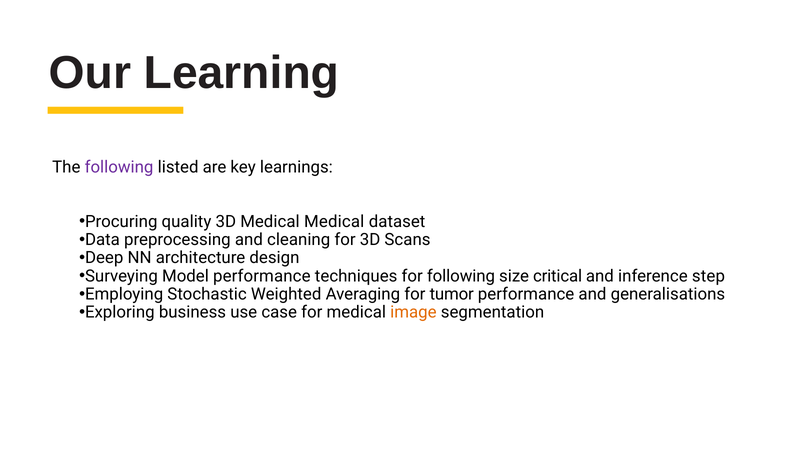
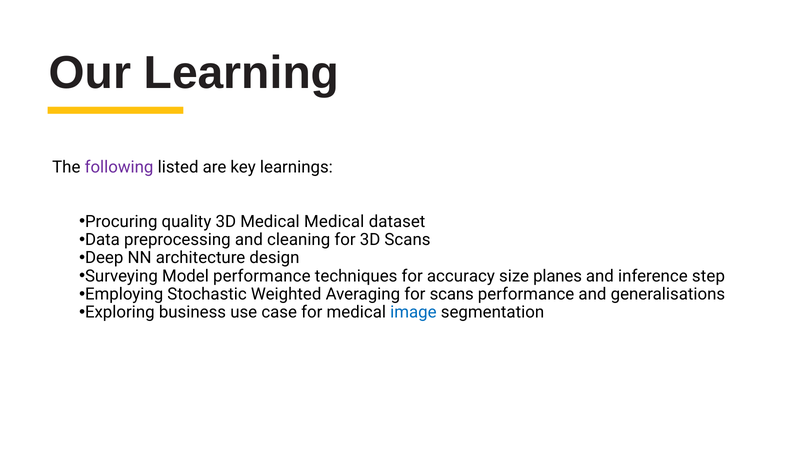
for following: following -> accuracy
critical: critical -> planes
for tumor: tumor -> scans
image colour: orange -> blue
